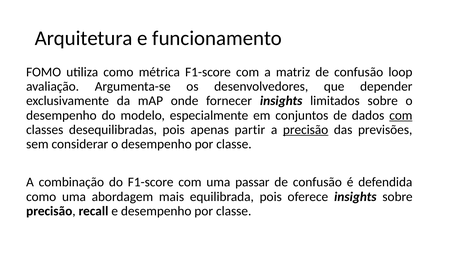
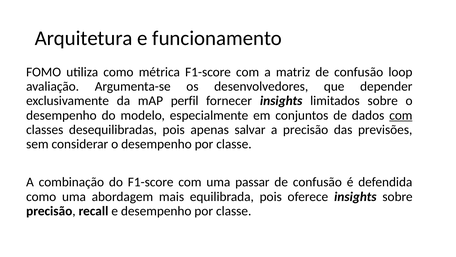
onde: onde -> perfil
partir: partir -> salvar
precisão at (306, 129) underline: present -> none
